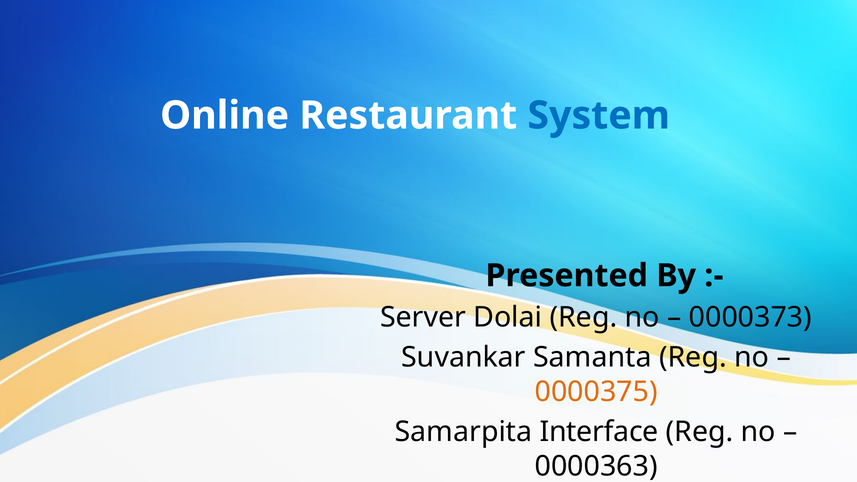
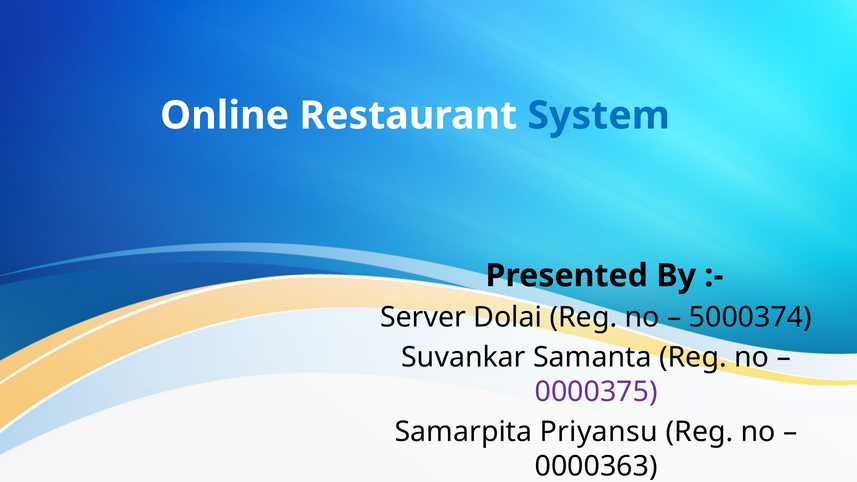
0000373: 0000373 -> 5000374
0000375 colour: orange -> purple
Samarpita Interface: Interface -> Priyansu
